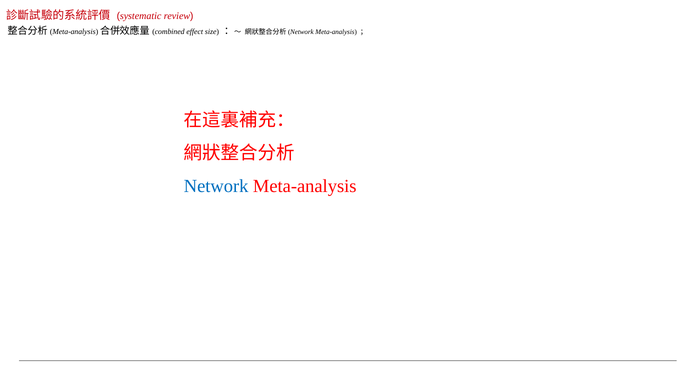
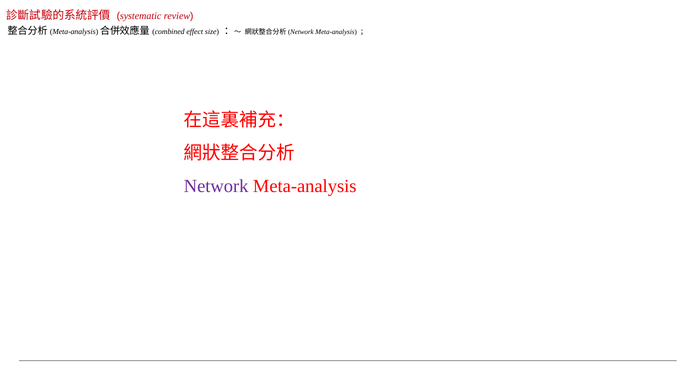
Network colour: blue -> purple
